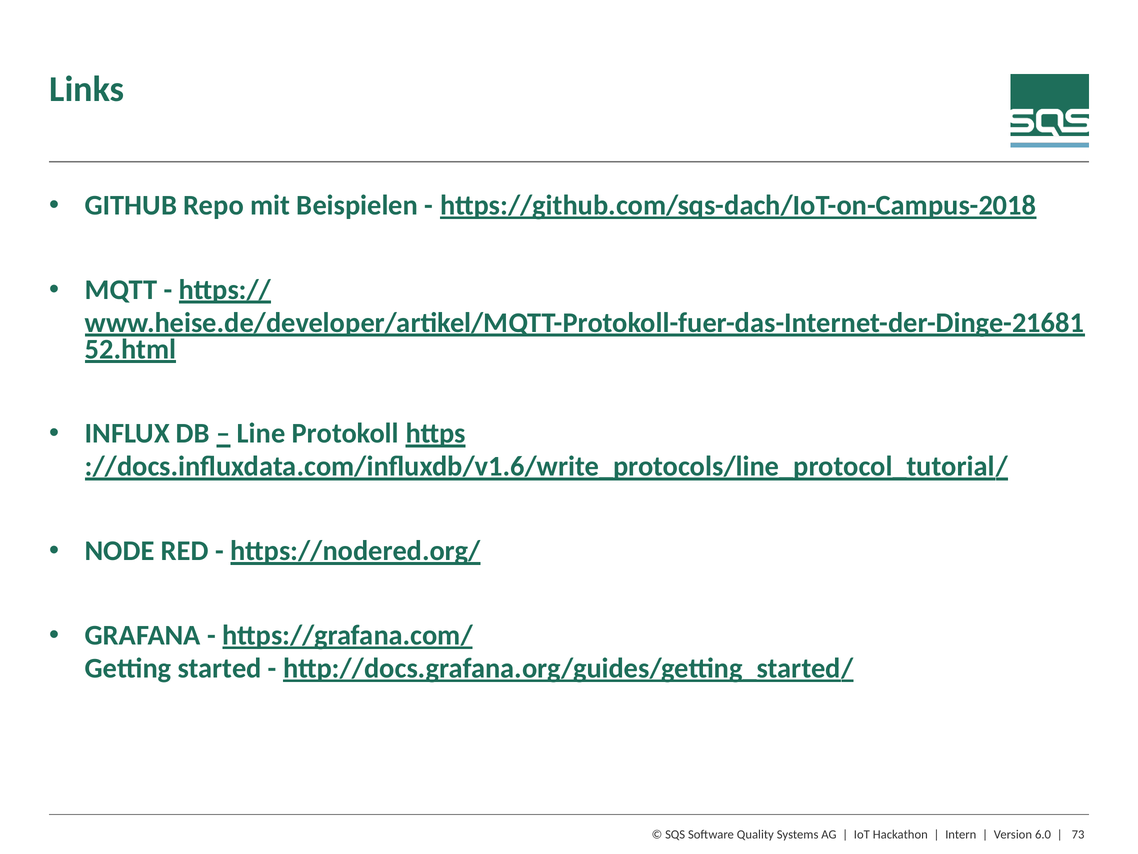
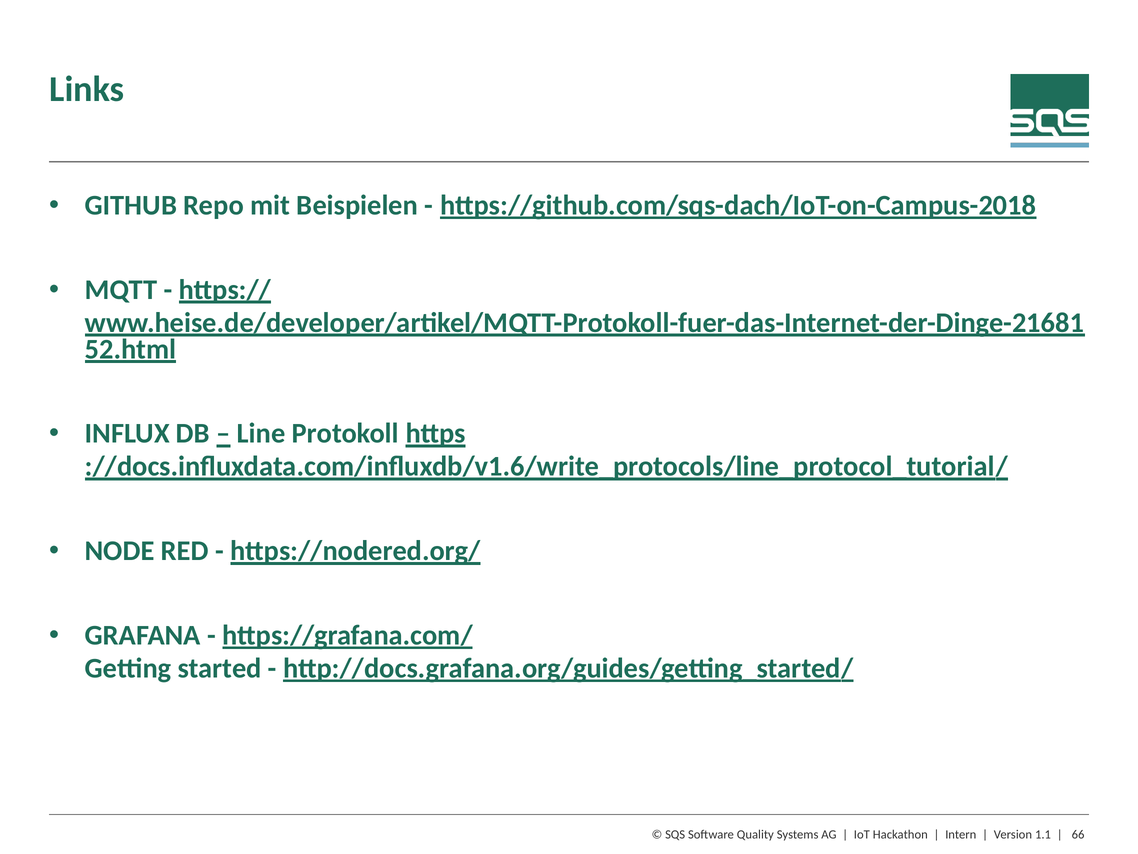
6.0: 6.0 -> 1.1
73: 73 -> 66
